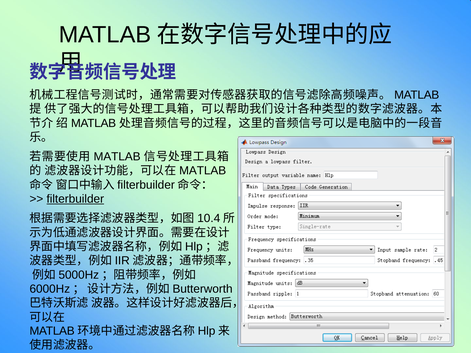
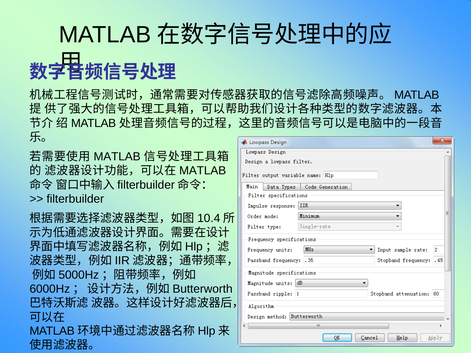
filterbuilder underline: present -> none
